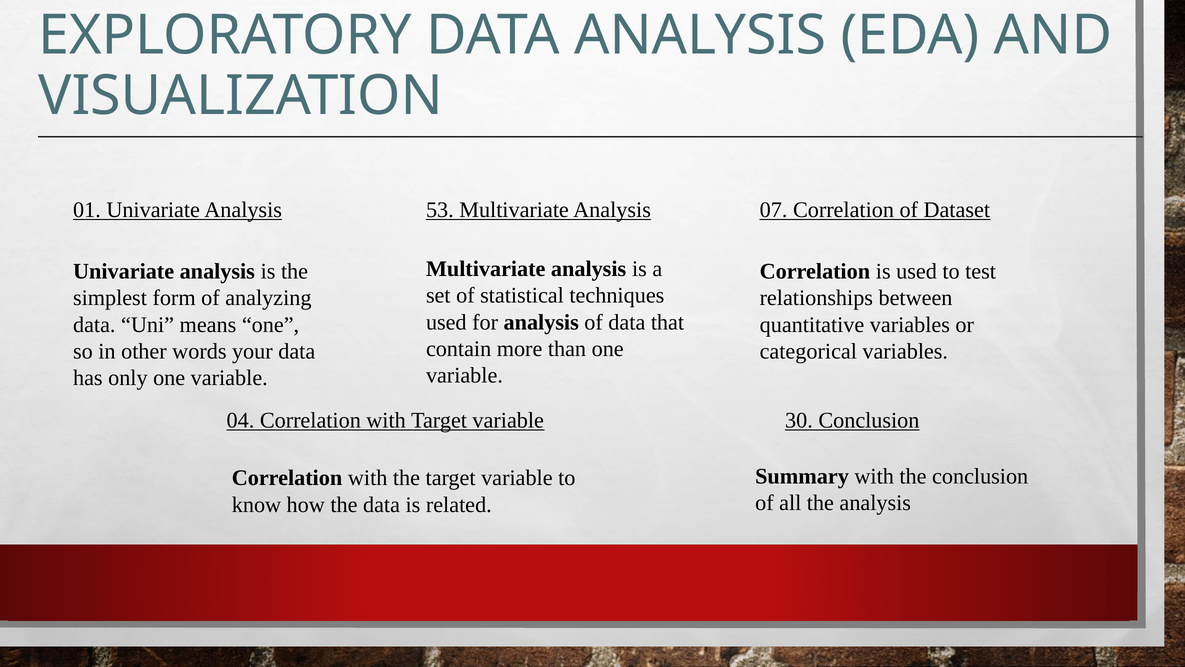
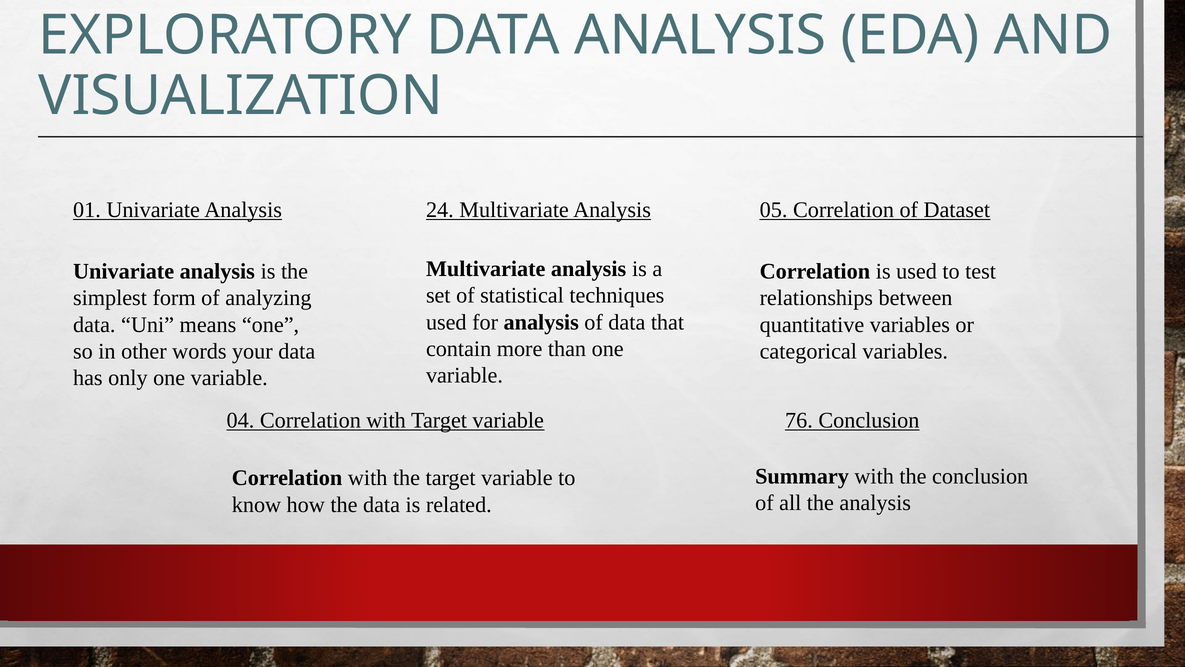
53: 53 -> 24
07: 07 -> 05
30: 30 -> 76
